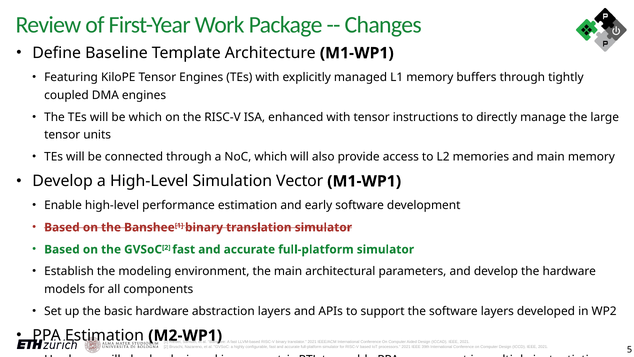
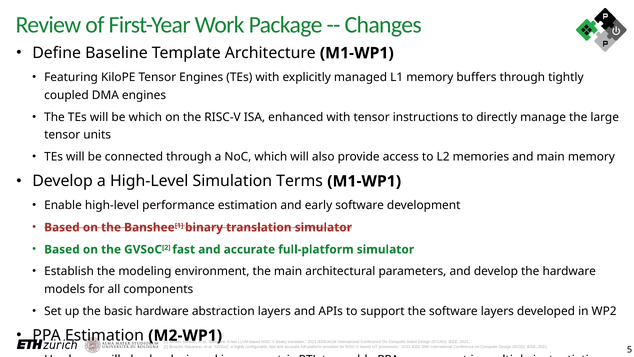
Vector: Vector -> Terms
